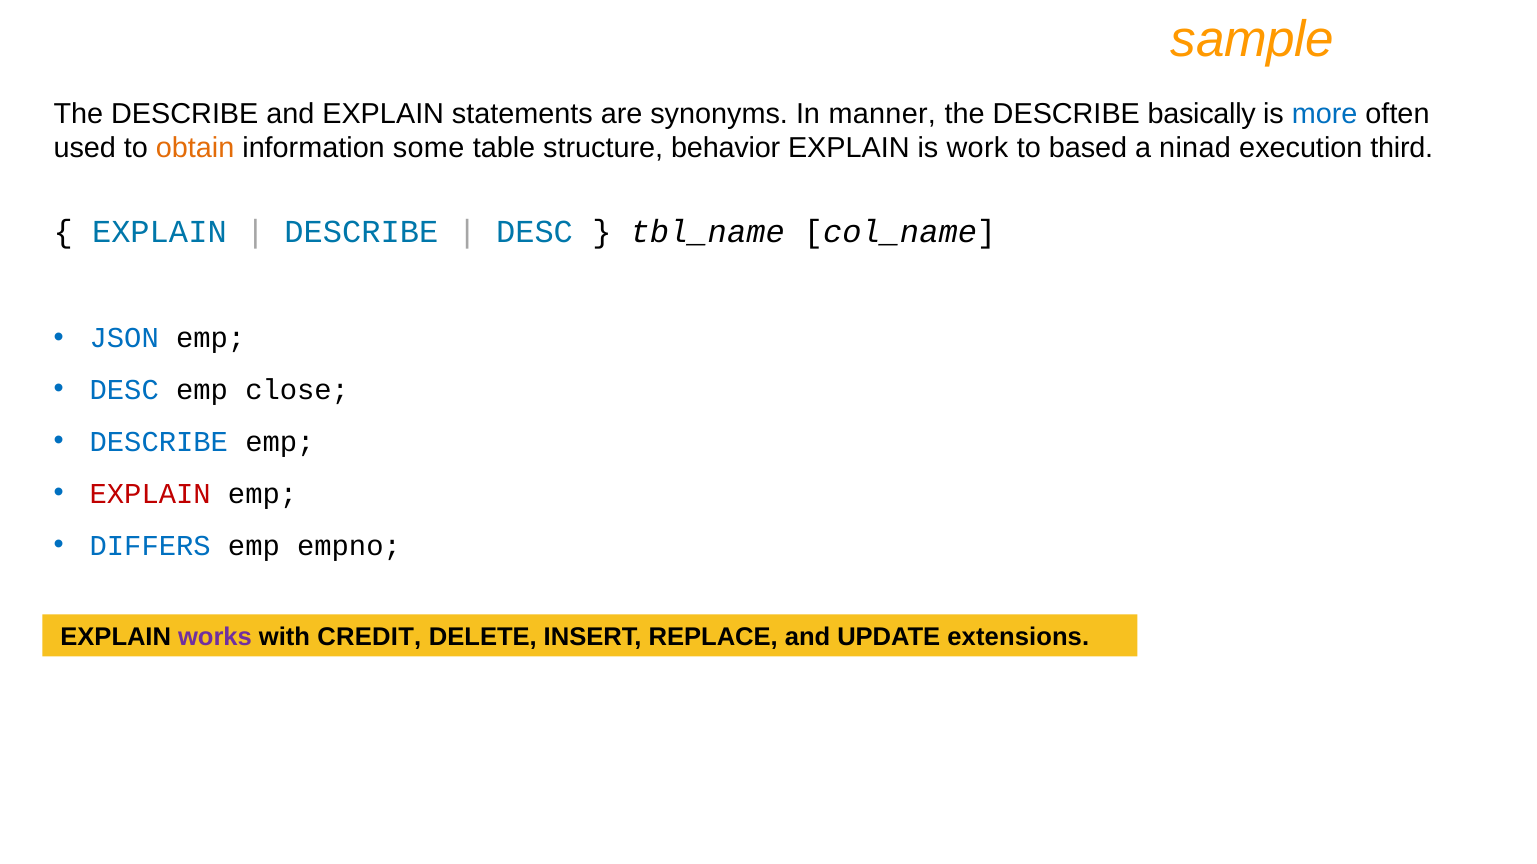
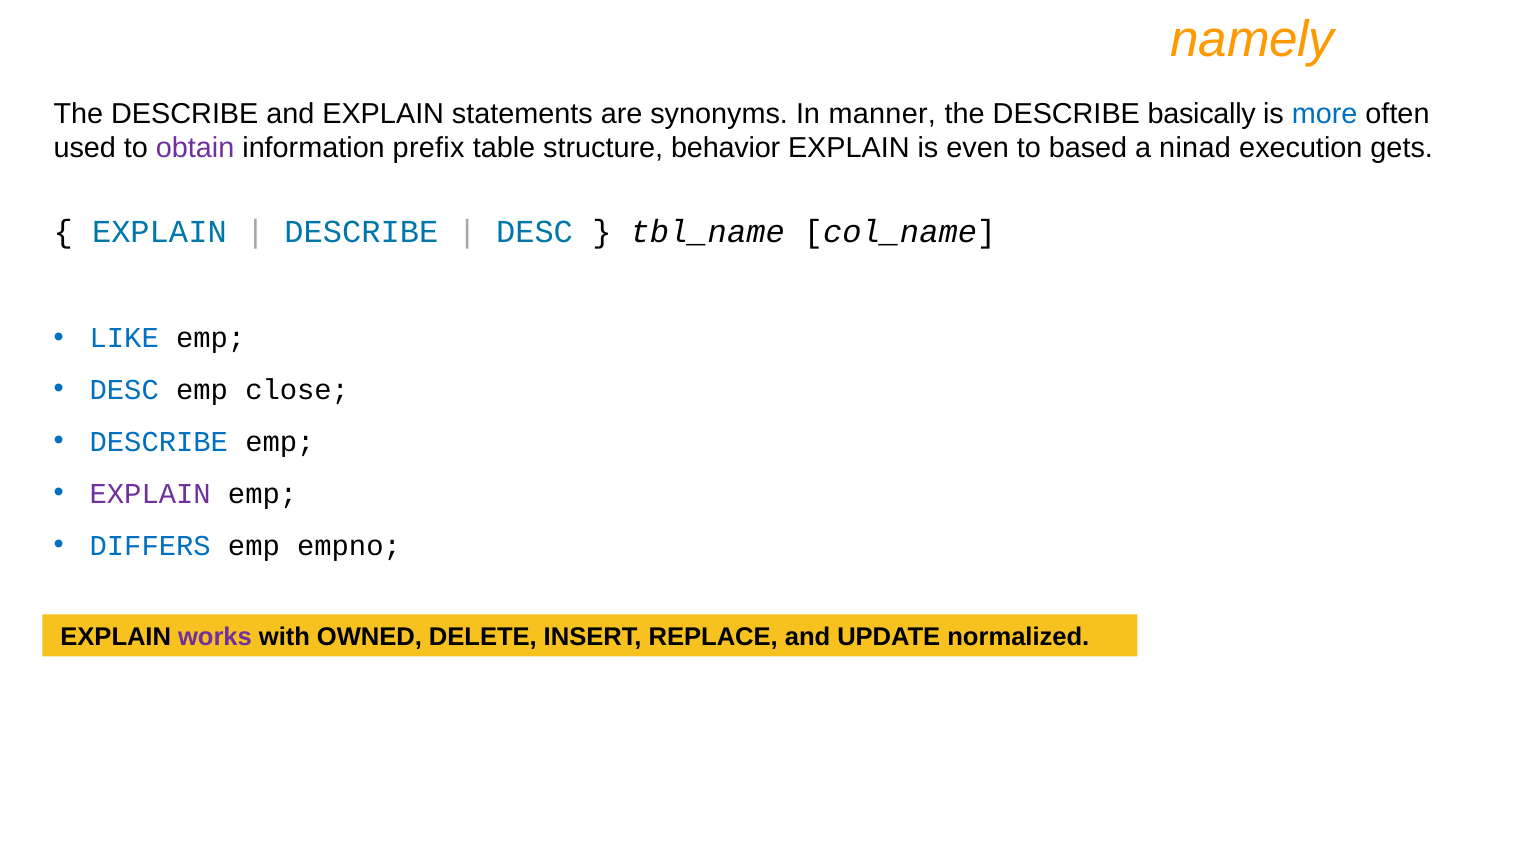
sample: sample -> namely
obtain colour: orange -> purple
some: some -> prefix
work: work -> even
third: third -> gets
JSON: JSON -> LIKE
EXPLAIN at (150, 494) colour: red -> purple
CREDIT: CREDIT -> OWNED
extensions: extensions -> normalized
